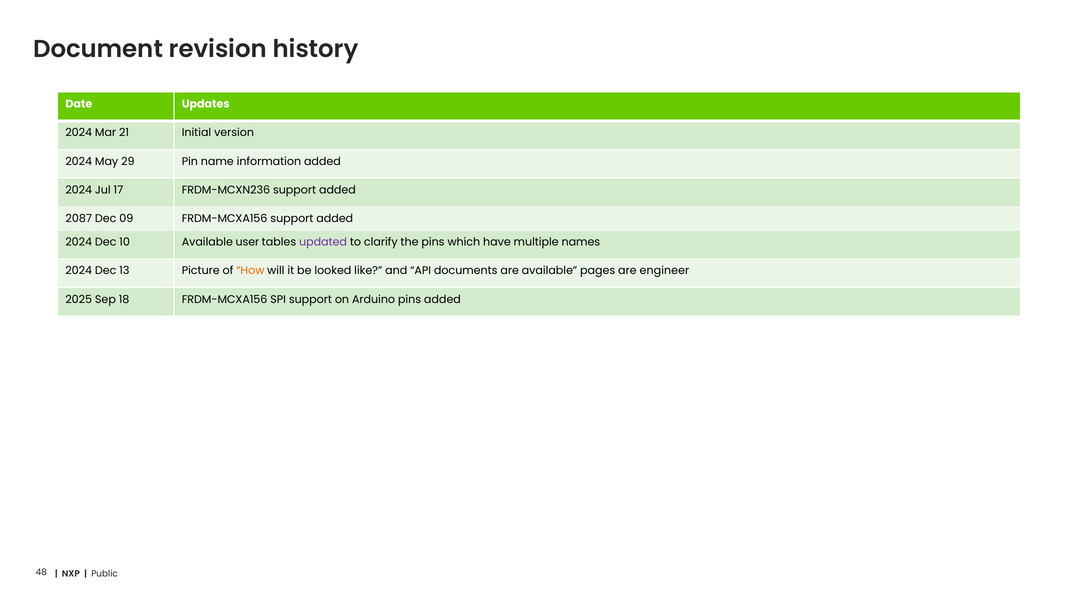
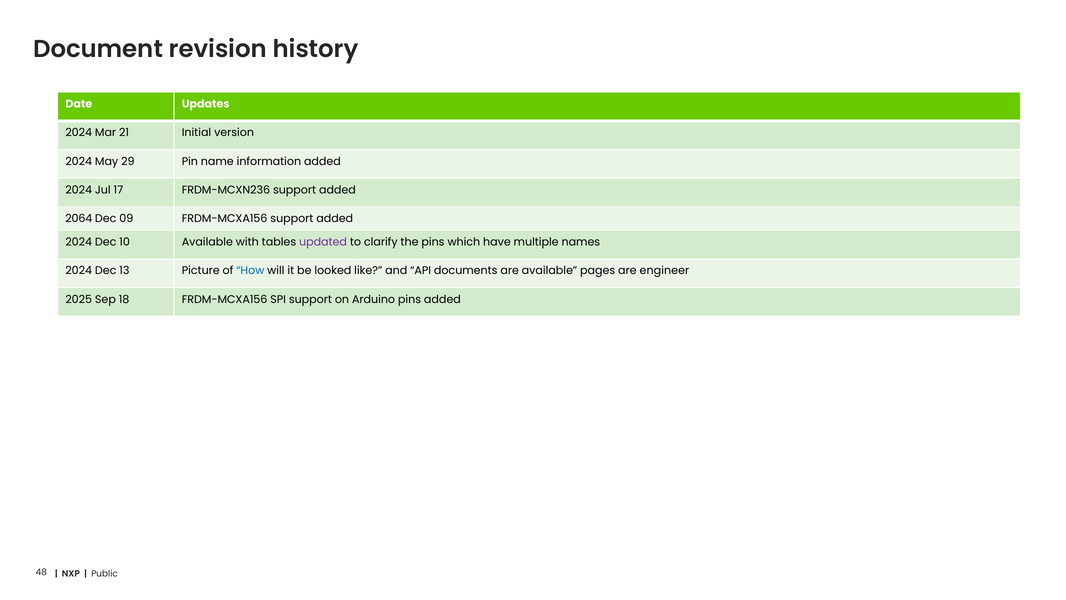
2087: 2087 -> 2064
user: user -> with
How colour: orange -> blue
